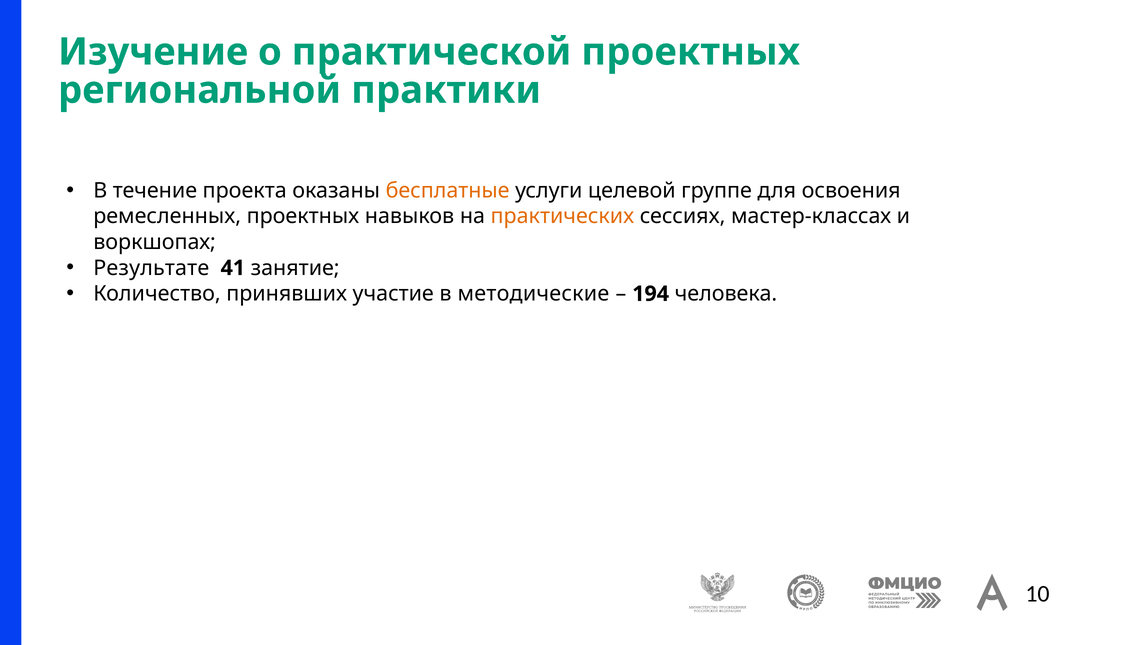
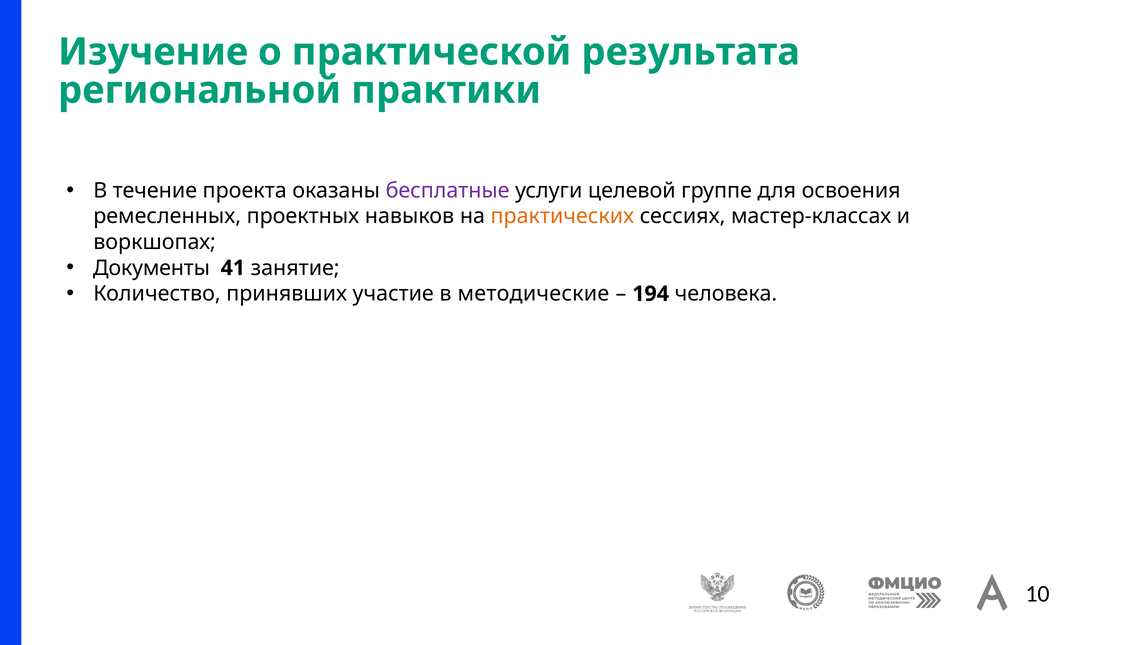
практической проектных: проектных -> результата
бесплатные colour: orange -> purple
Результате: Результате -> Документы
